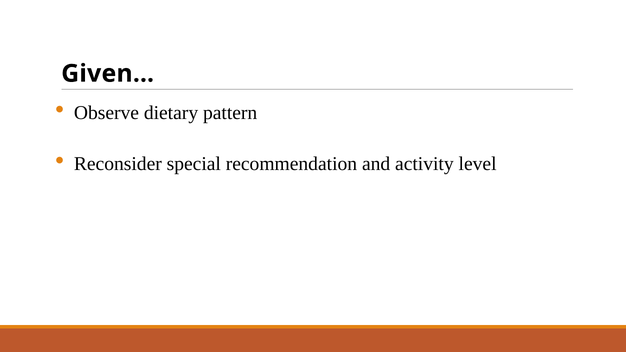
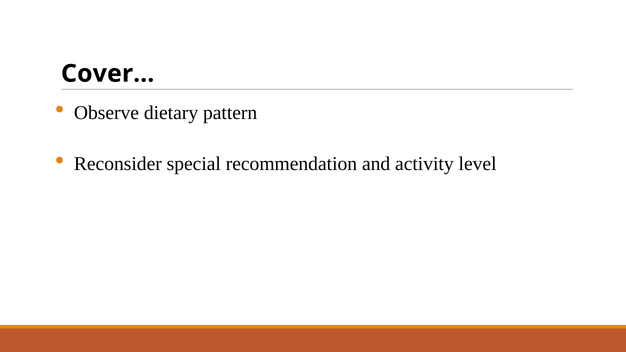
Given…: Given… -> Cover…
